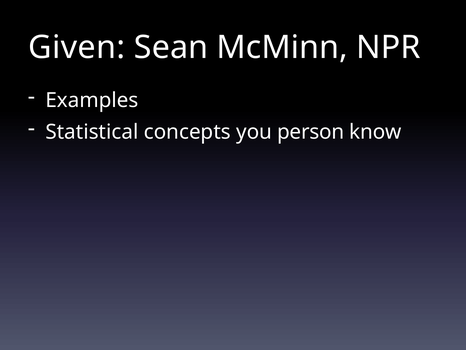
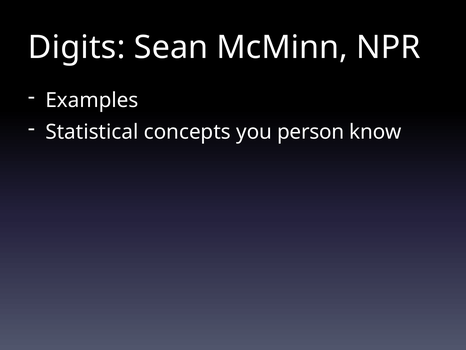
Given: Given -> Digits
